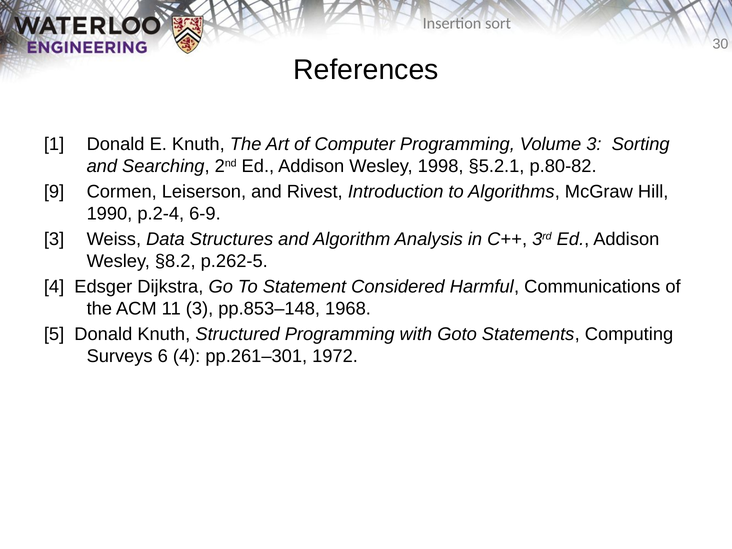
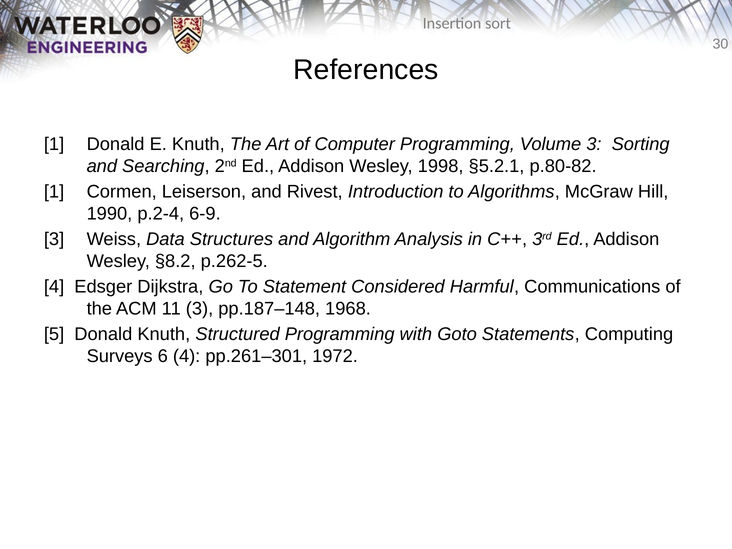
9 at (54, 192): 9 -> 1
pp.853–148: pp.853–148 -> pp.187–148
